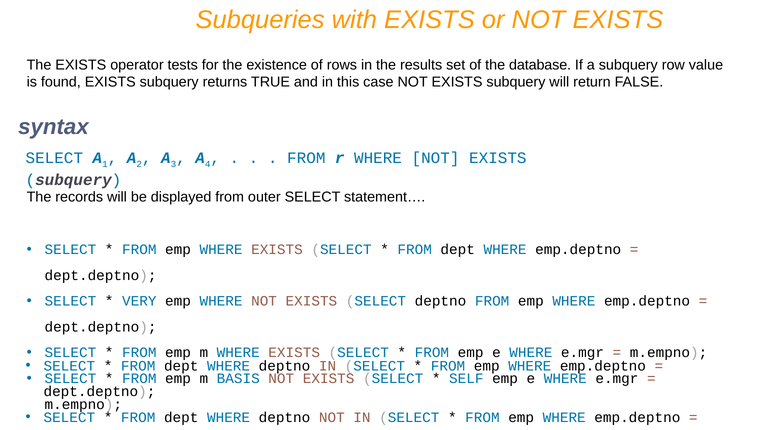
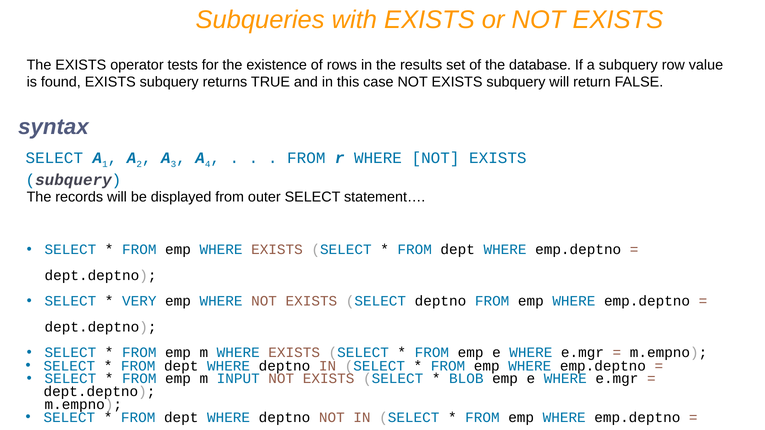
BASIS: BASIS -> INPUT
SELF: SELF -> BLOB
